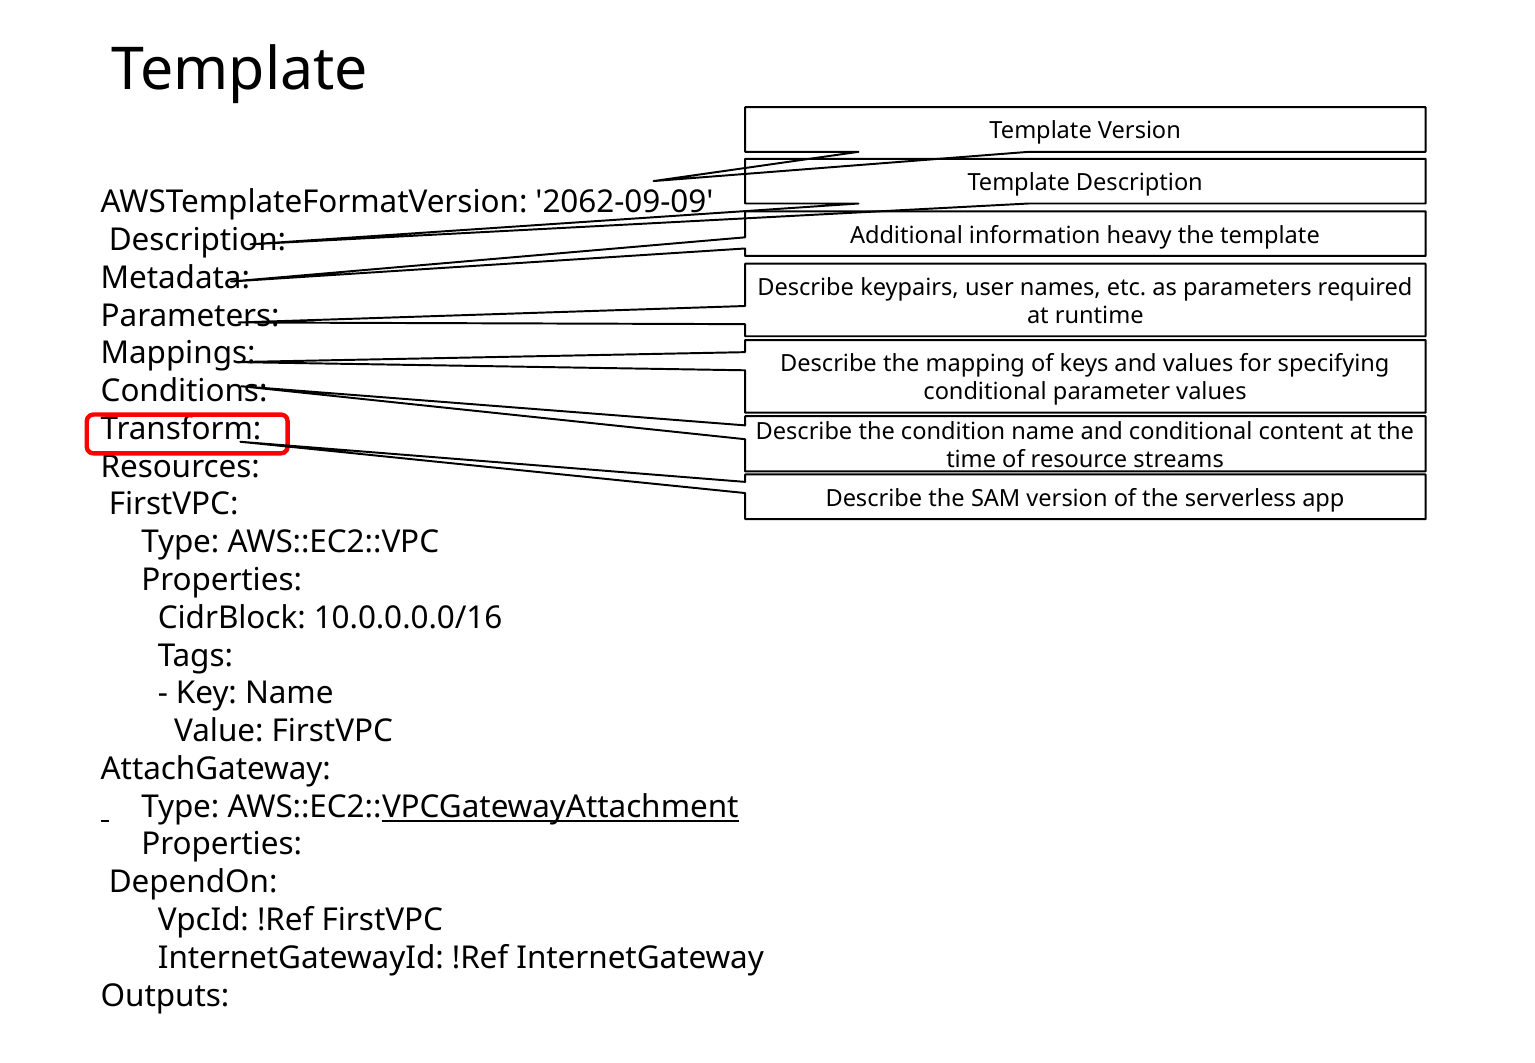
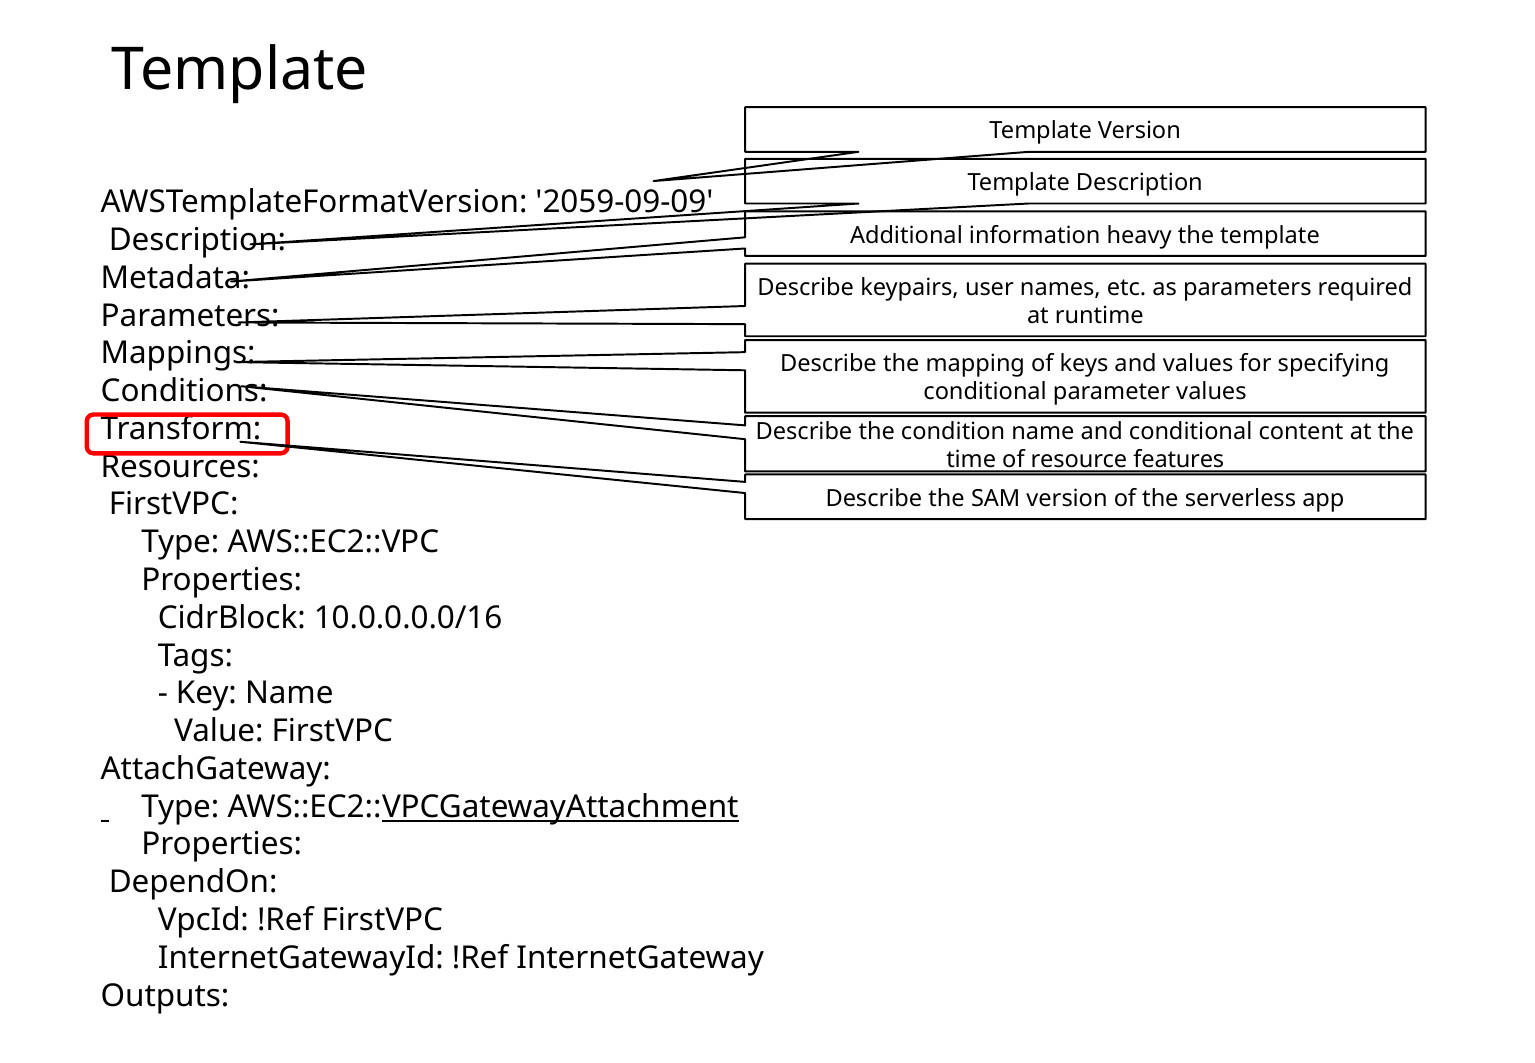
2062-09-09: 2062-09-09 -> 2059-09-09
streams: streams -> features
